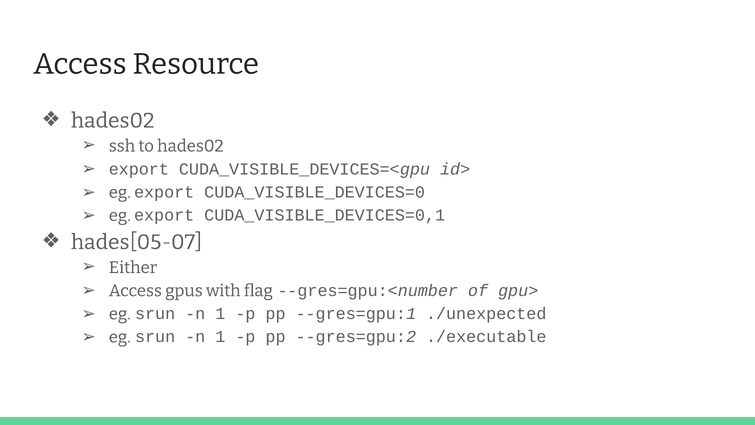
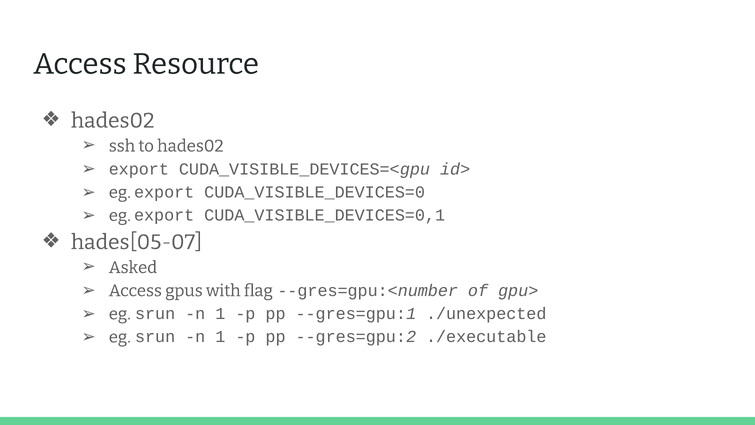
Either: Either -> Asked
